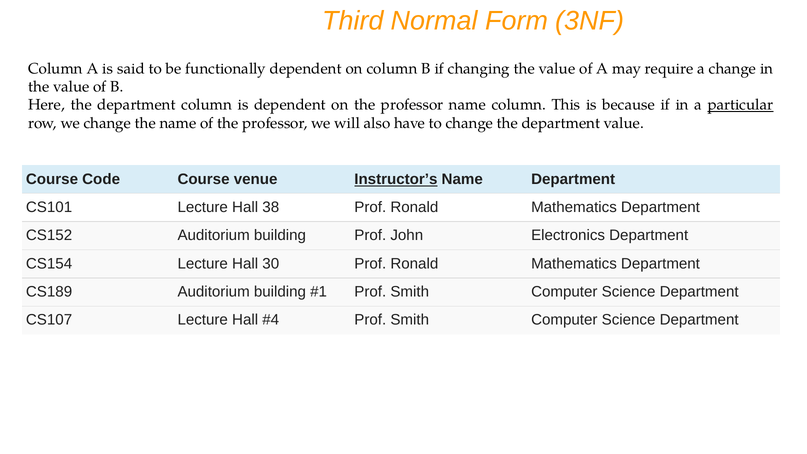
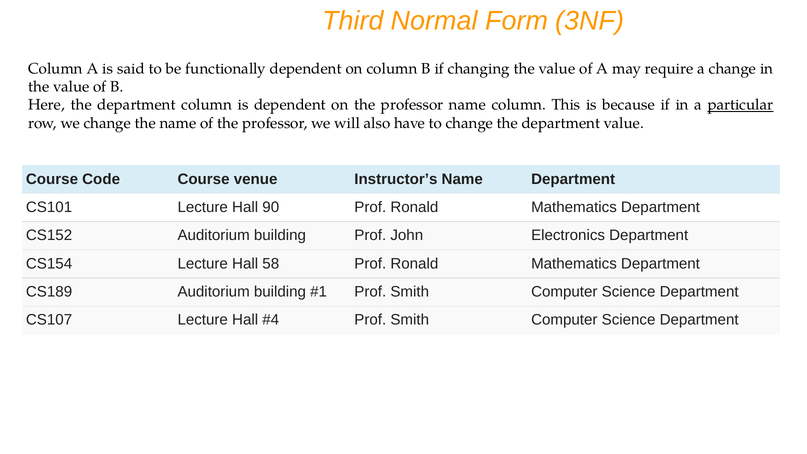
Instructor’s underline: present -> none
38: 38 -> 90
30: 30 -> 58
